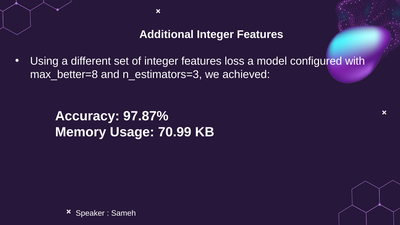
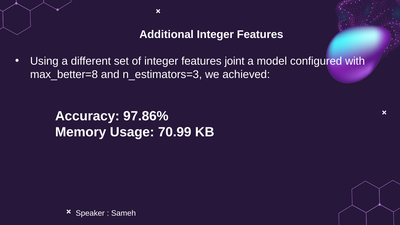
loss: loss -> joint
97.87%: 97.87% -> 97.86%
